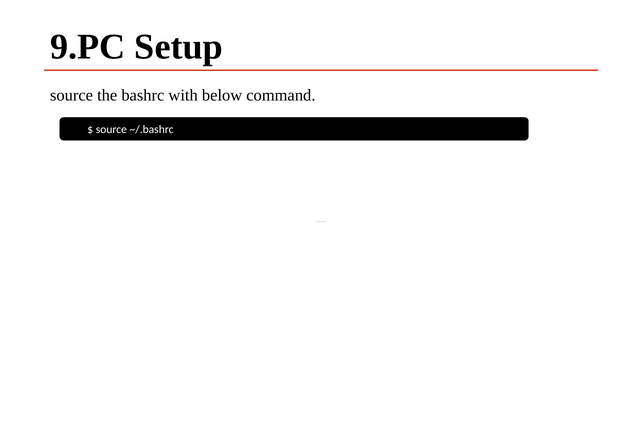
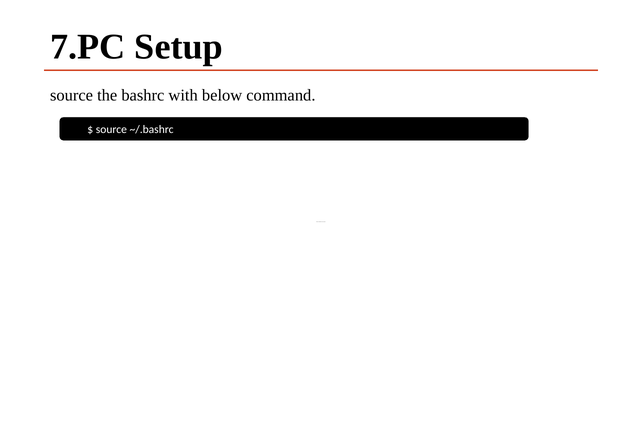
9.PC: 9.PC -> 7.PC
